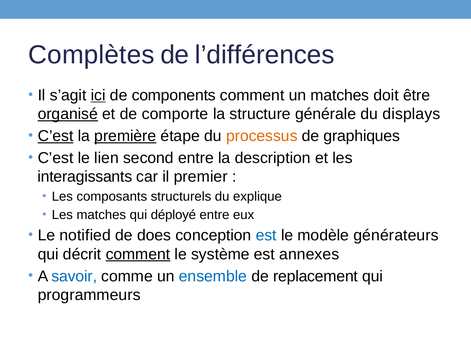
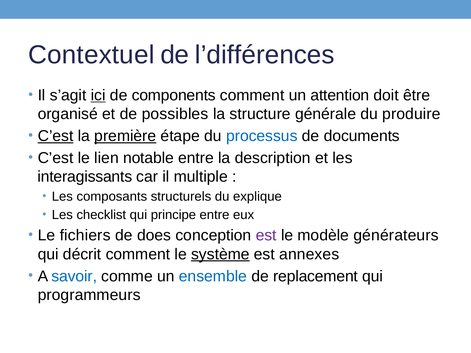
Complètes: Complètes -> Contextuel
un matches: matches -> attention
organisé underline: present -> none
comporte: comporte -> possibles
displays: displays -> produire
processus colour: orange -> blue
graphiques: graphiques -> documents
second: second -> notable
premier: premier -> multiple
Les matches: matches -> checklist
déployé: déployé -> principe
notified: notified -> fichiers
est at (266, 236) colour: blue -> purple
comment at (138, 254) underline: present -> none
système underline: none -> present
